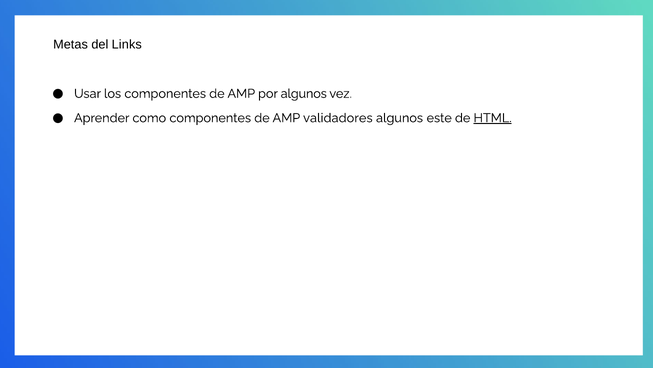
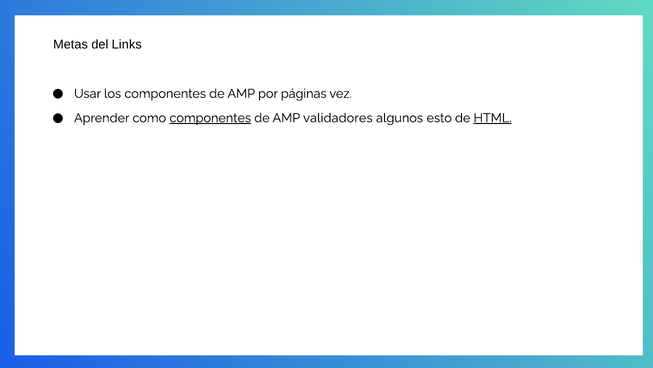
por algunos: algunos -> páginas
componentes at (210, 118) underline: none -> present
este: este -> esto
